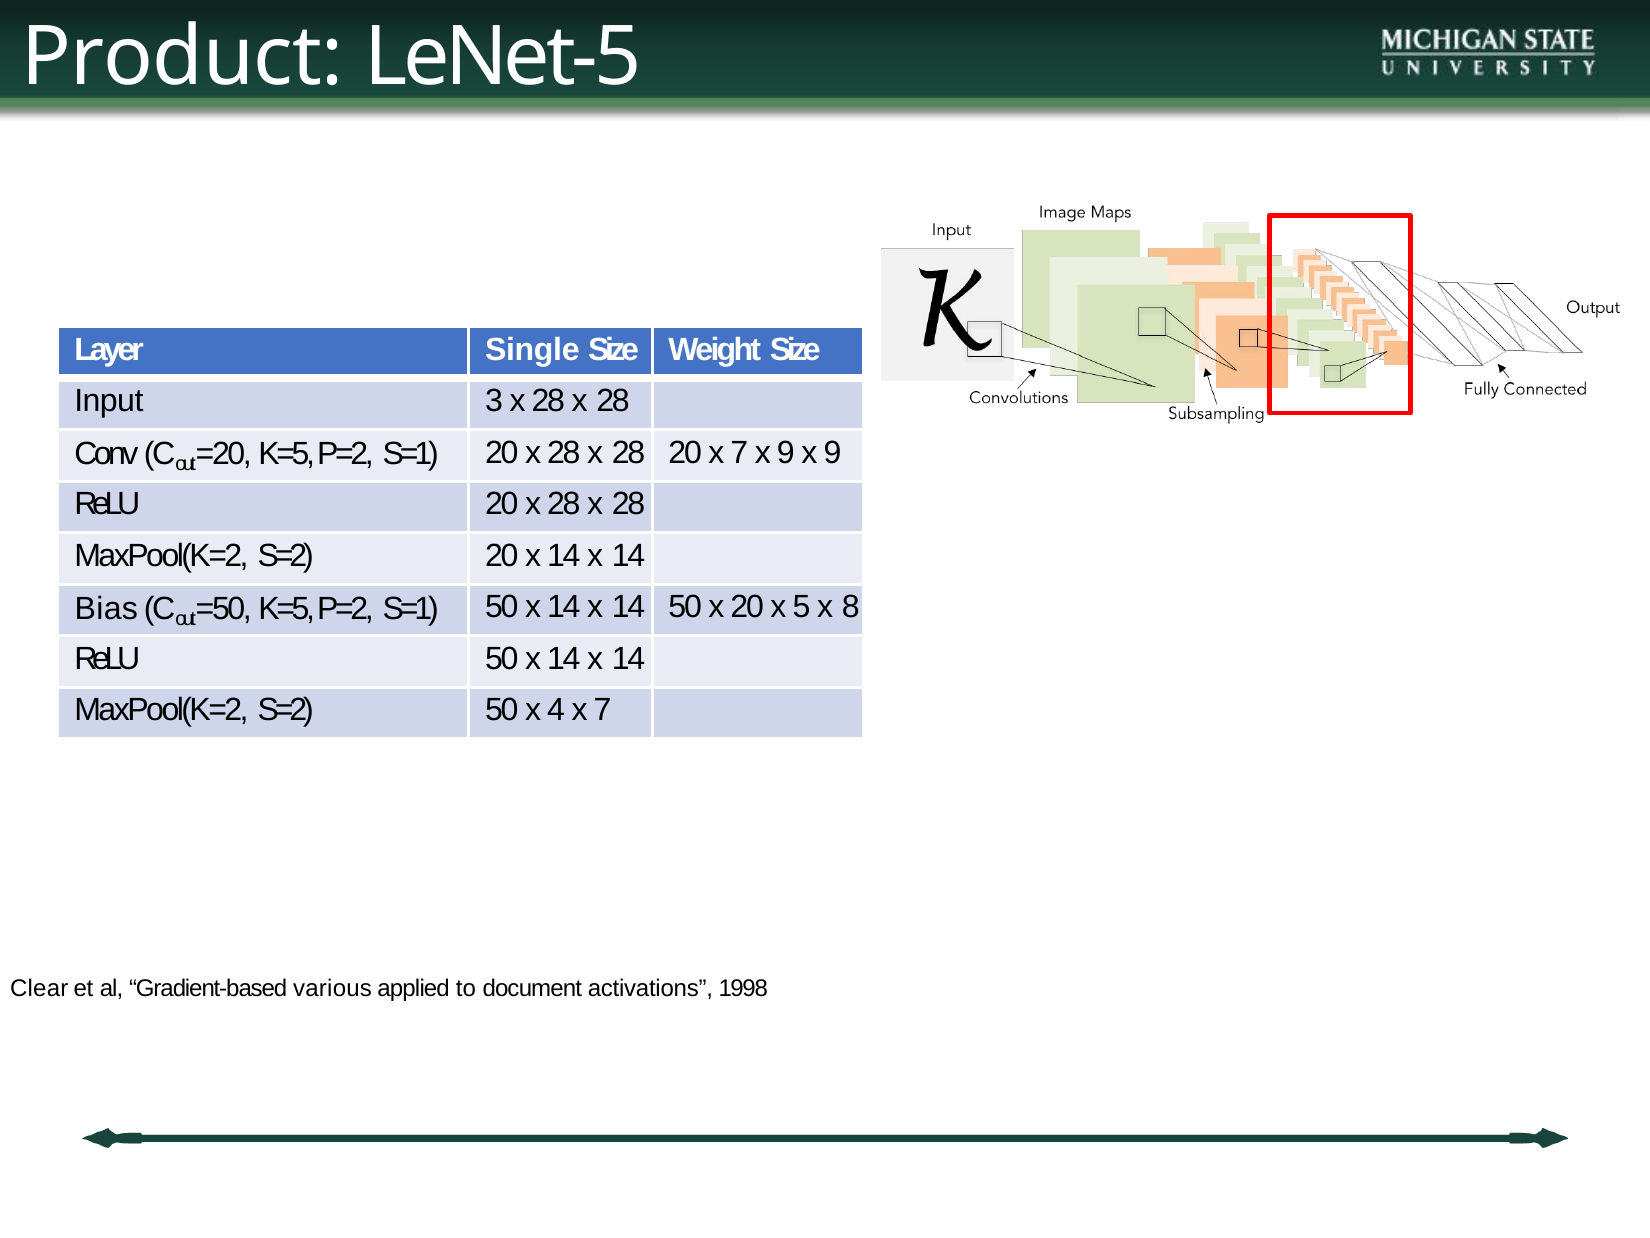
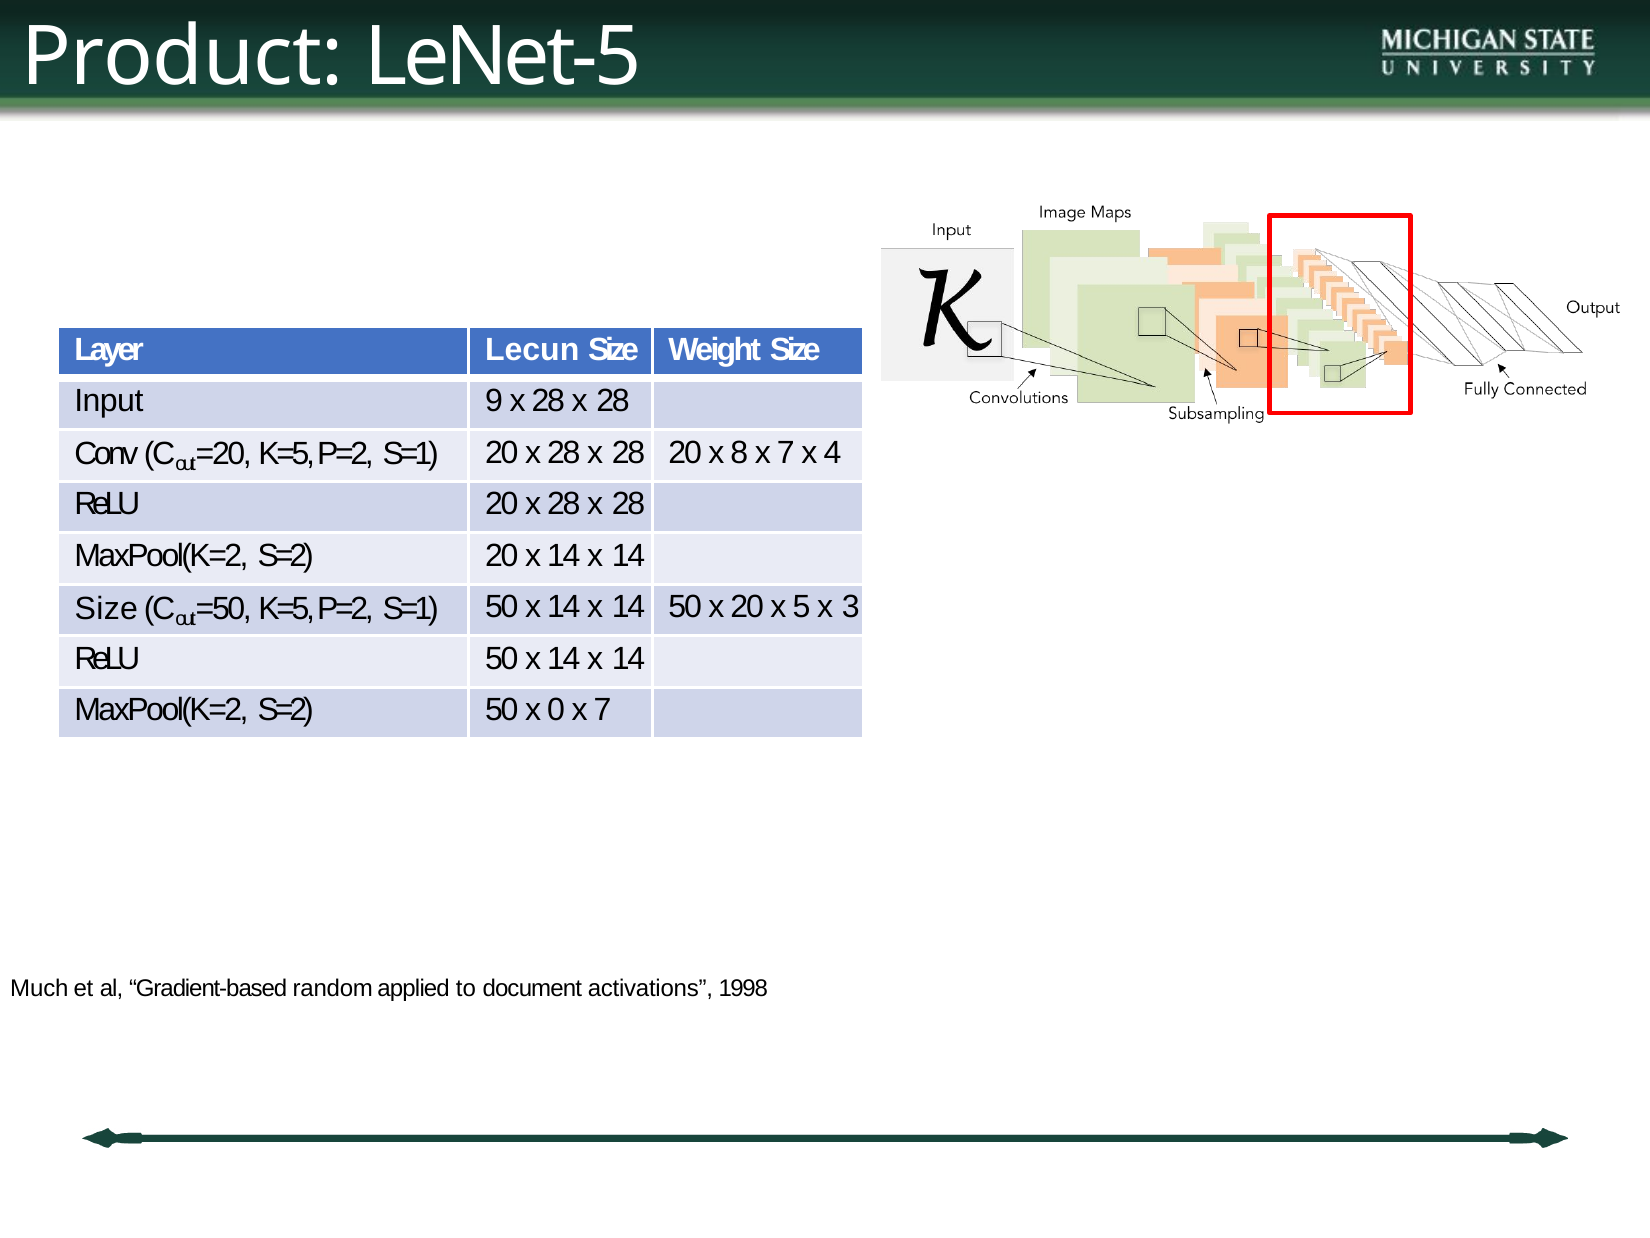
Single: Single -> Lecun
3: 3 -> 9
20 x 7: 7 -> 8
9 at (786, 452): 9 -> 7
9 at (832, 452): 9 -> 4
Bias at (106, 609): Bias -> Size
8: 8 -> 3
4: 4 -> 0
Clear: Clear -> Much
various: various -> random
